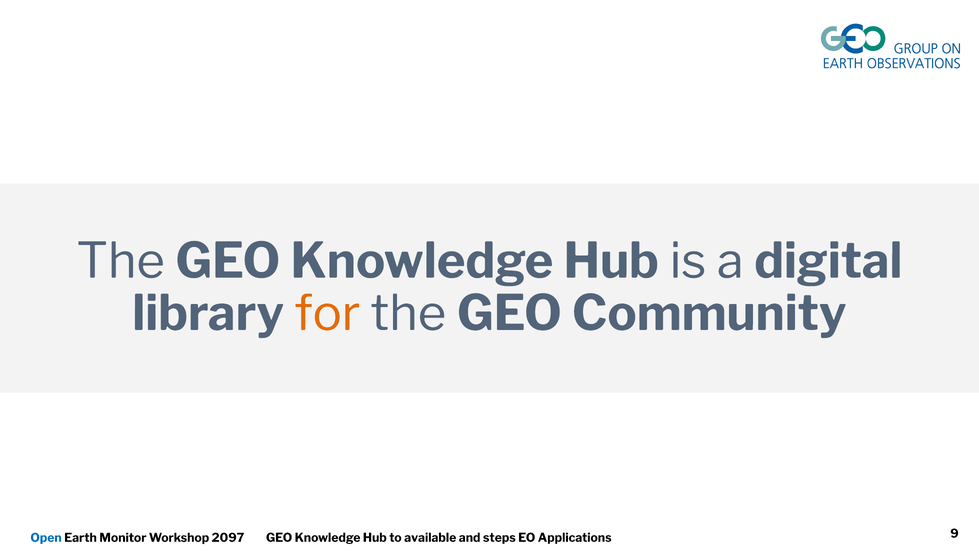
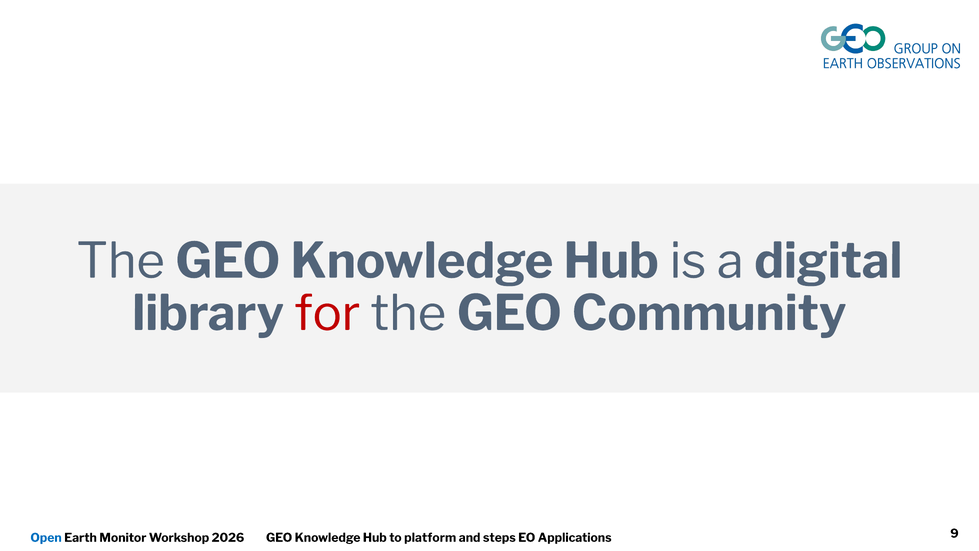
for colour: orange -> red
2097: 2097 -> 2026
available: available -> platform
